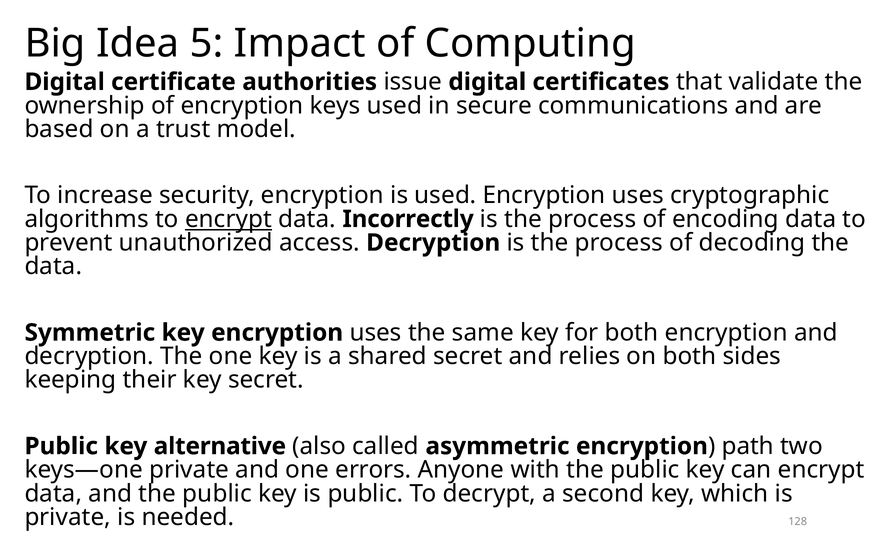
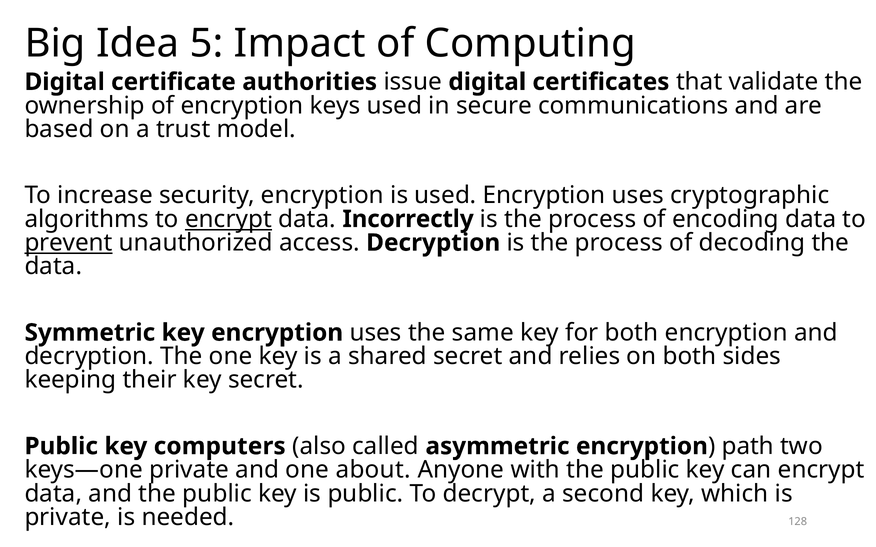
prevent underline: none -> present
alternative: alternative -> computers
errors: errors -> about
